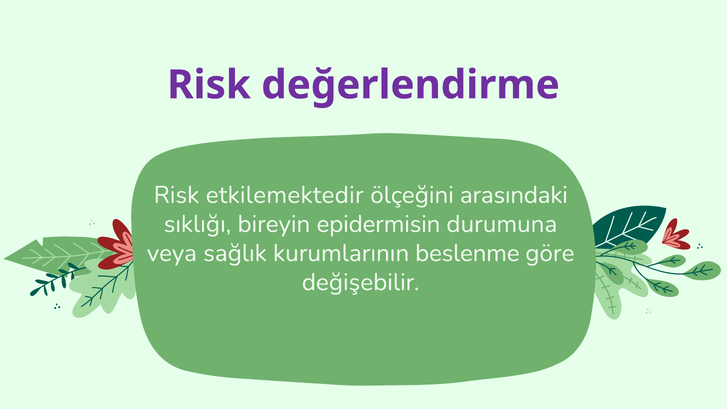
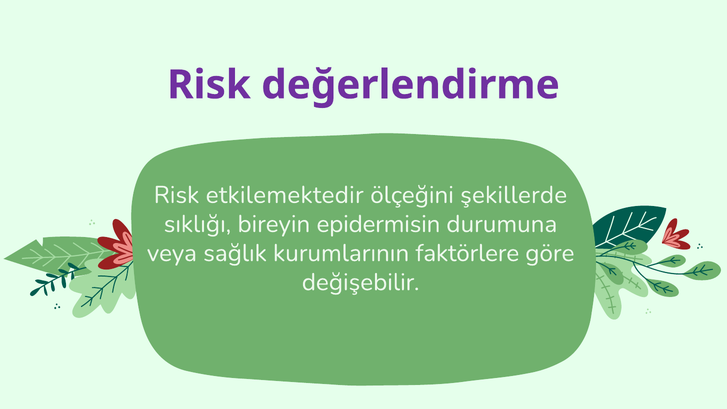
arasındaki: arasındaki -> şekillerde
beslenme: beslenme -> faktörlere
